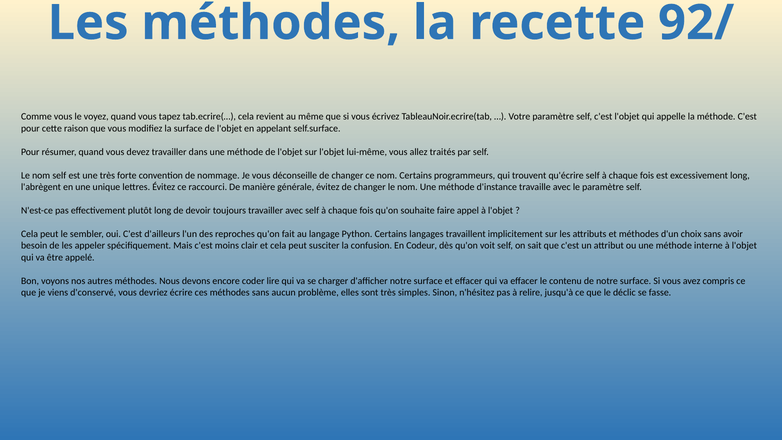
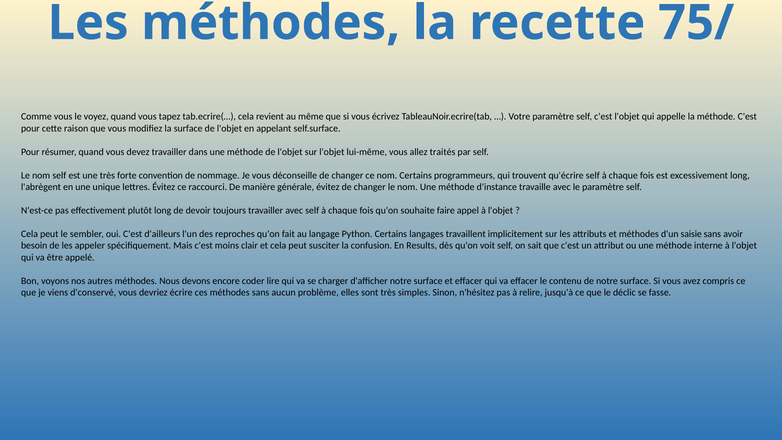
92/: 92/ -> 75/
choix: choix -> saisie
Codeur: Codeur -> Results
